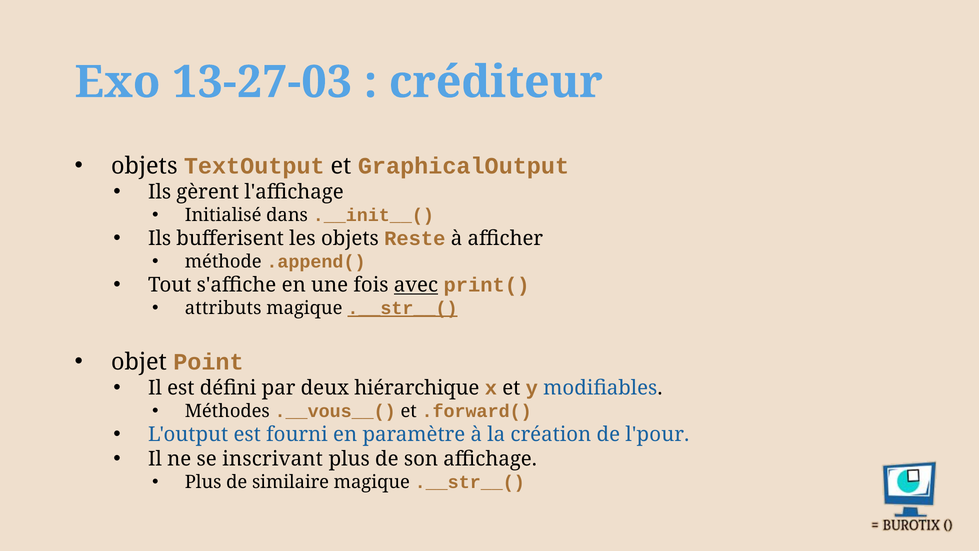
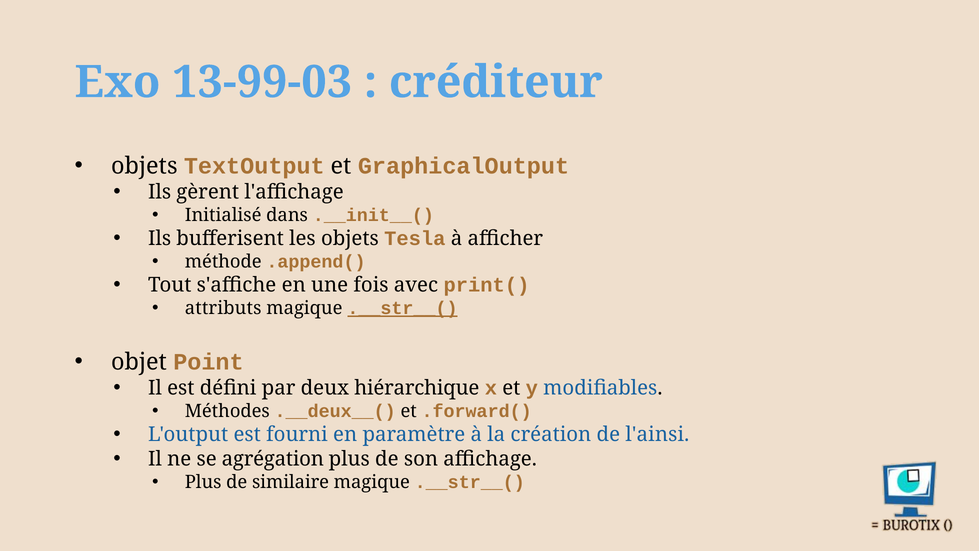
13-27-03: 13-27-03 -> 13-99-03
Reste: Reste -> Tesla
avec underline: present -> none
.__vous__(: .__vous__( -> .__deux__(
l'pour: l'pour -> l'ainsi
inscrivant: inscrivant -> agrégation
